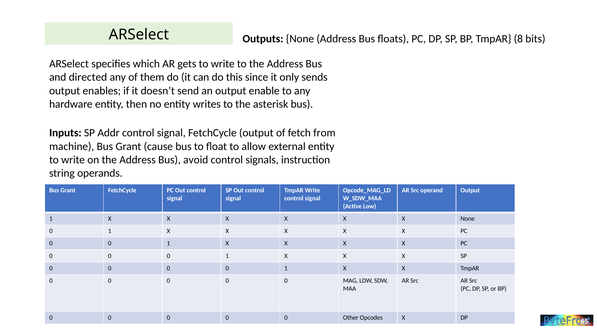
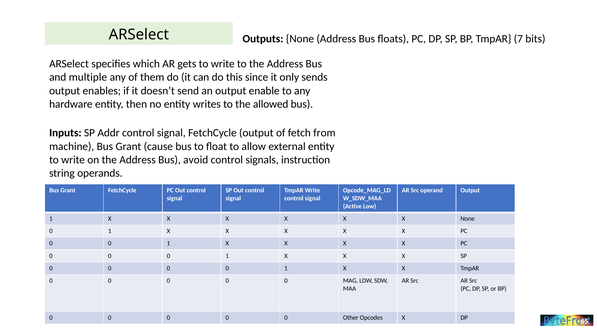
8: 8 -> 7
directed: directed -> multiple
asterisk: asterisk -> allowed
